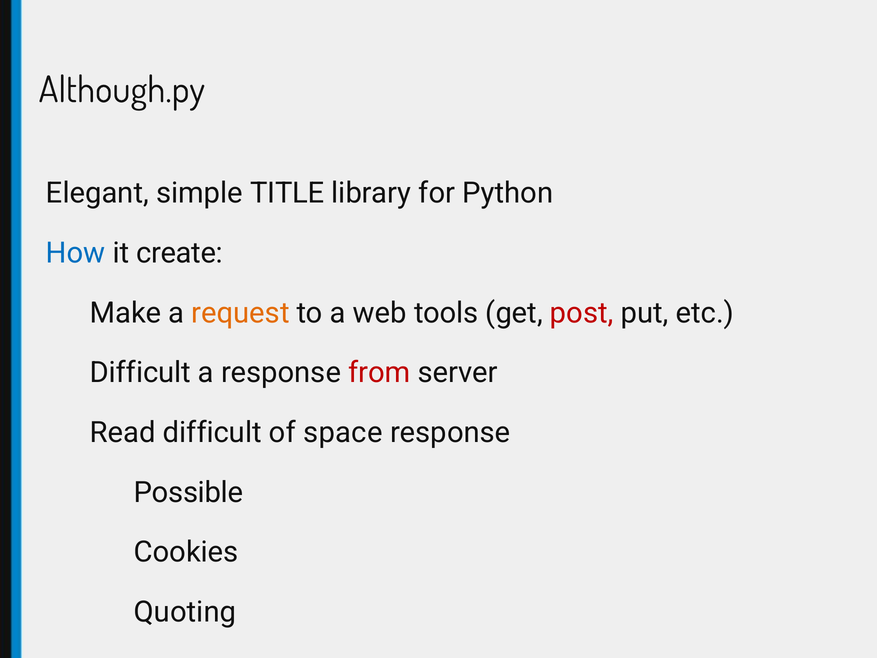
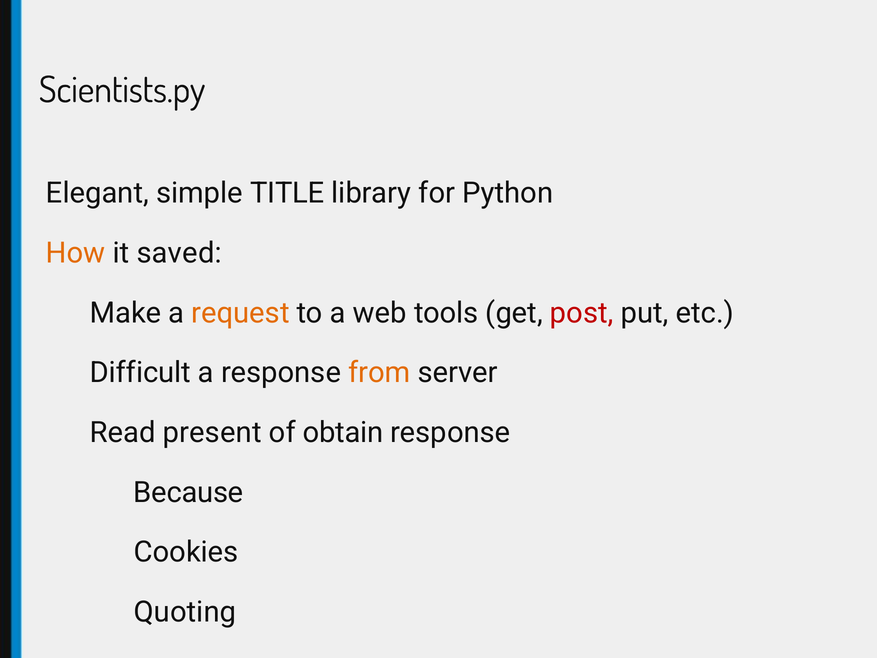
Although.py: Although.py -> Scientists.py
How colour: blue -> orange
create: create -> saved
from colour: red -> orange
Read difficult: difficult -> present
space: space -> obtain
Possible: Possible -> Because
